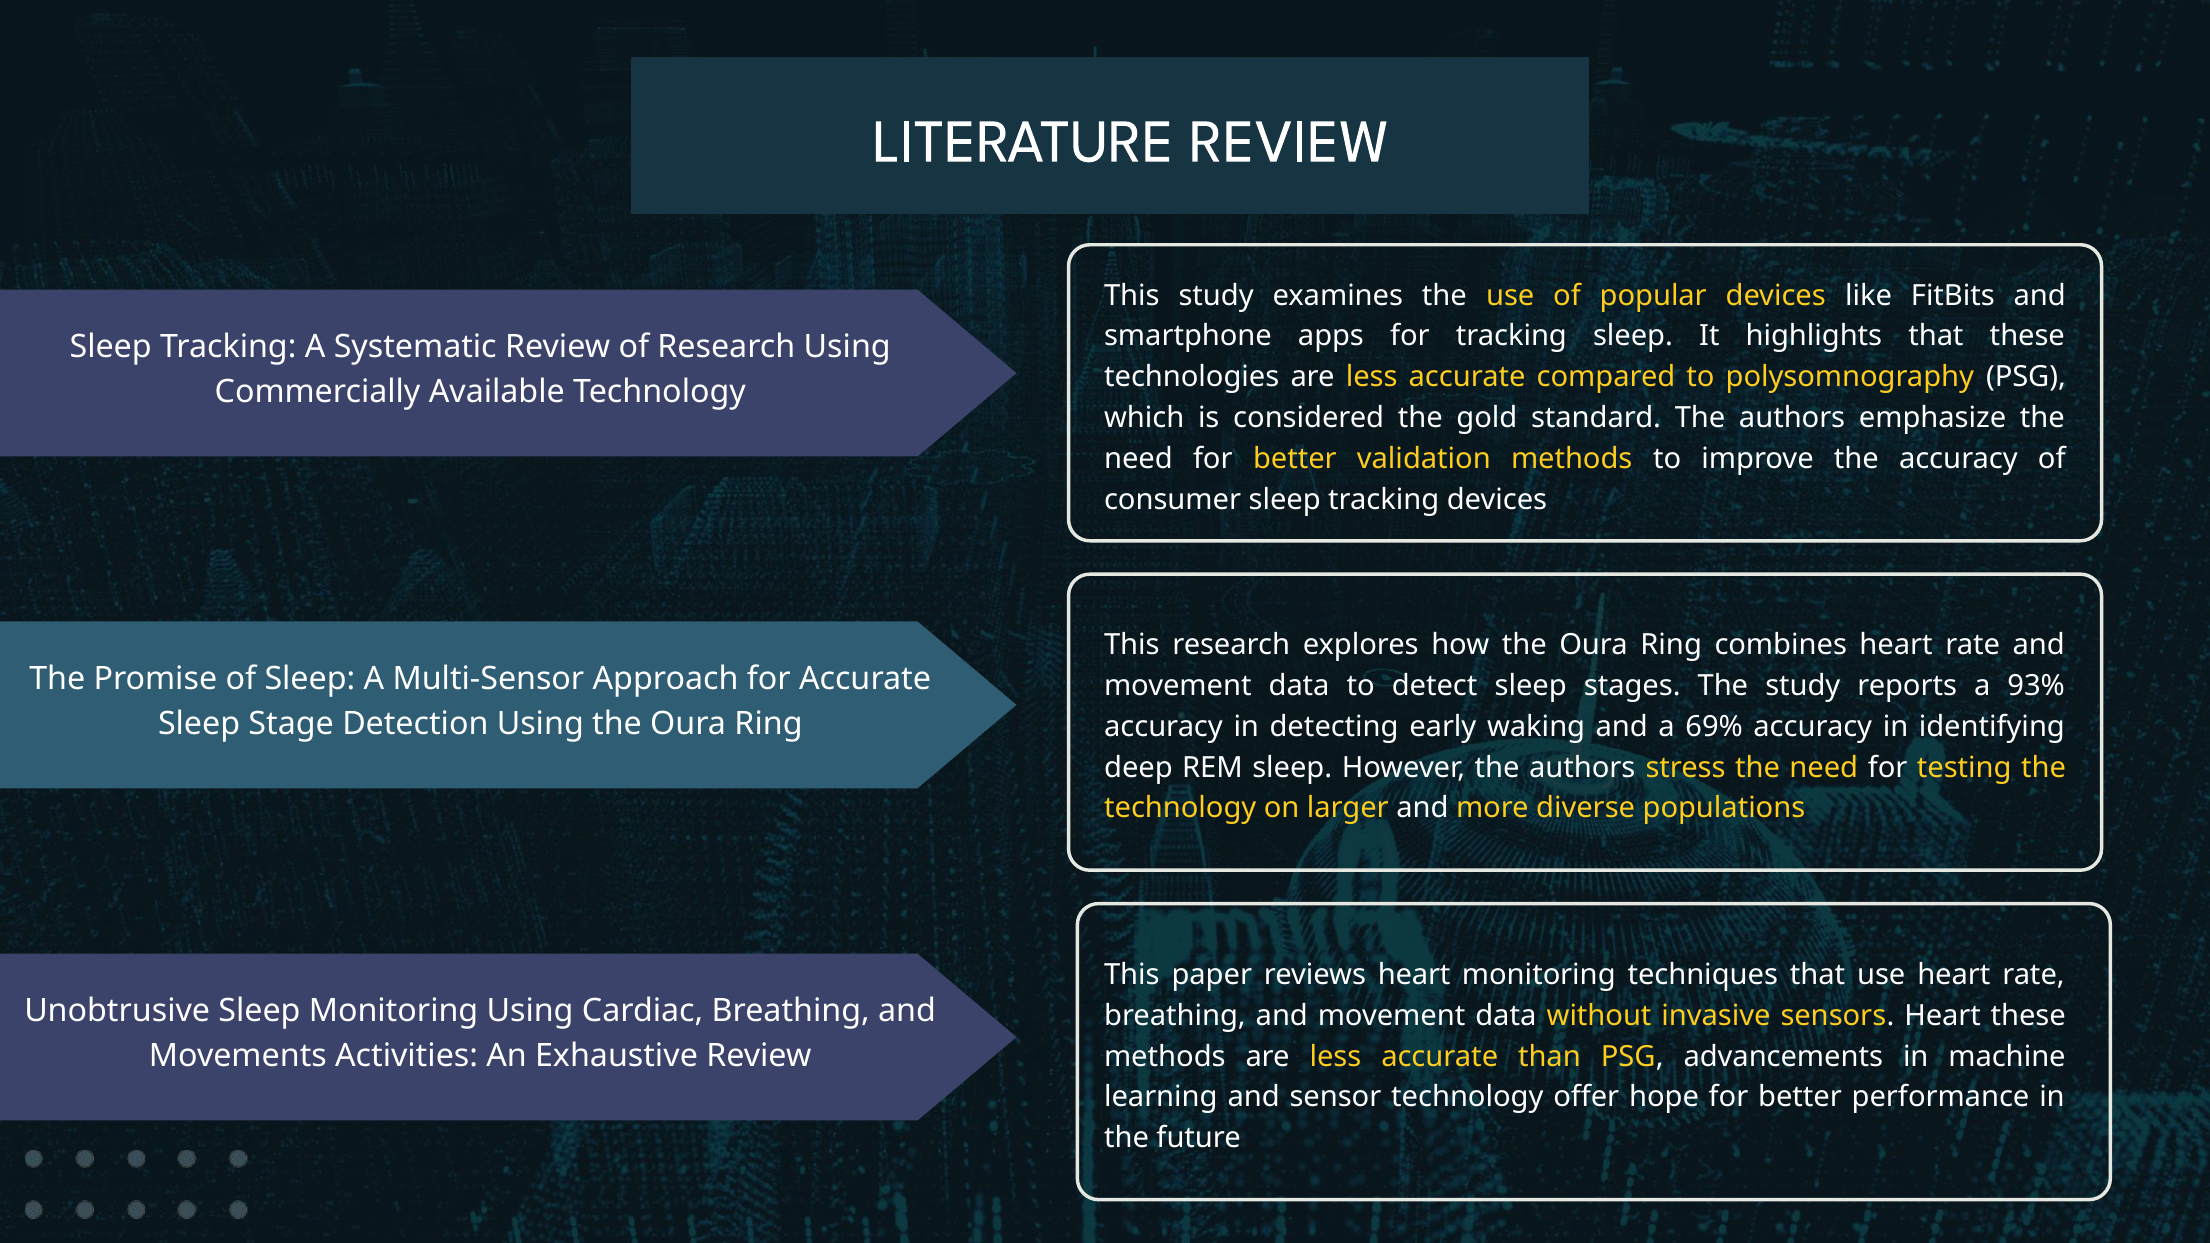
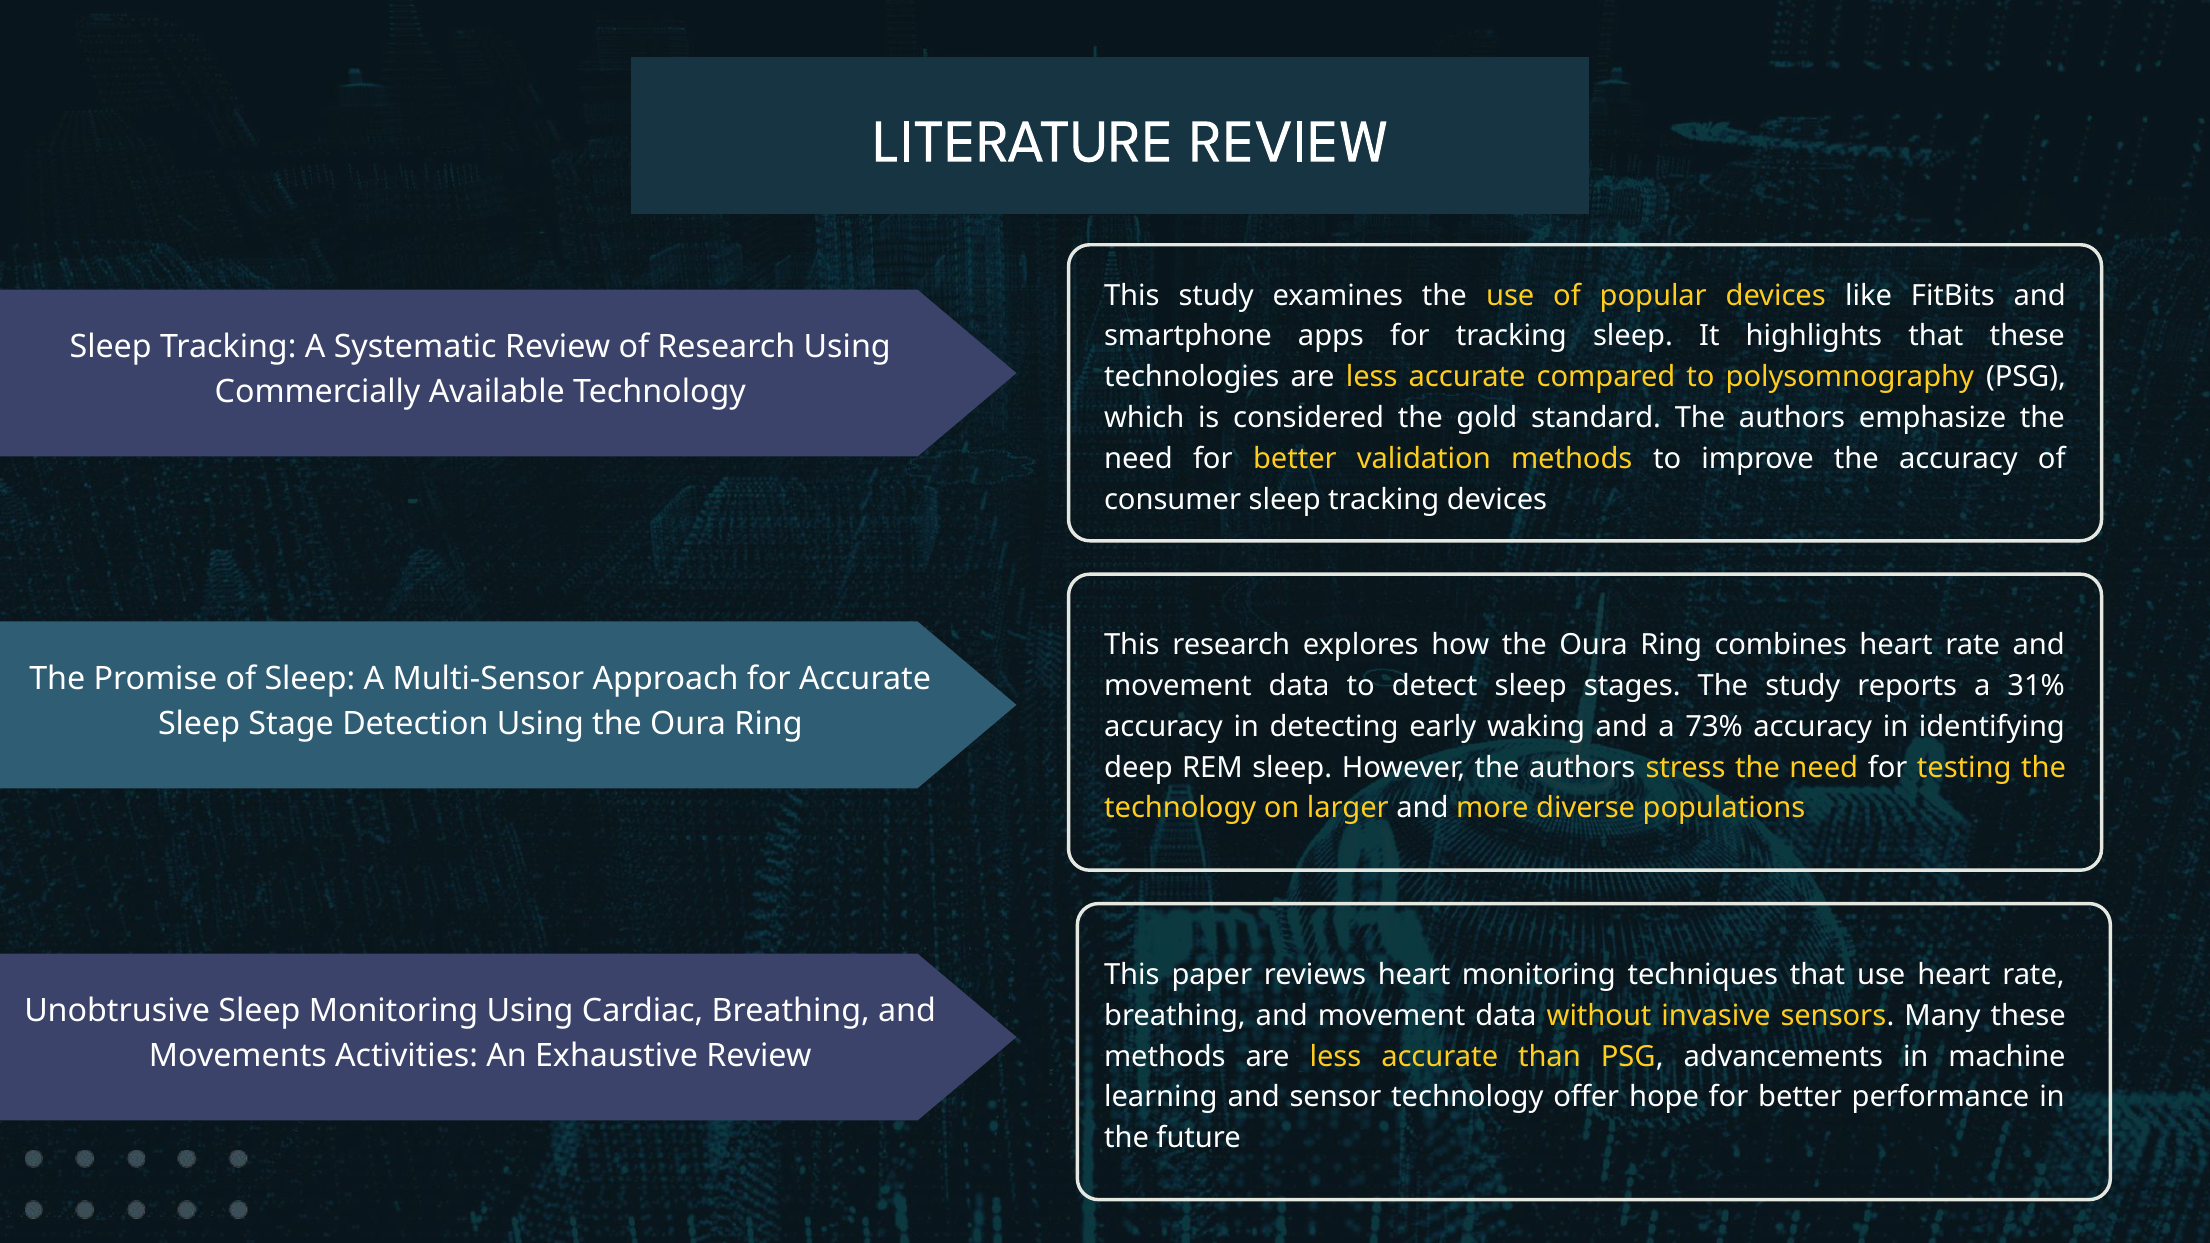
93%: 93% -> 31%
69%: 69% -> 73%
sensors Heart: Heart -> Many
